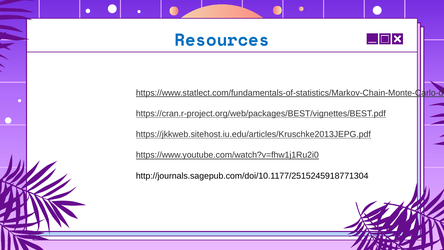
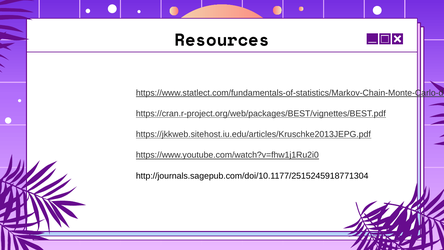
Resources colour: blue -> black
